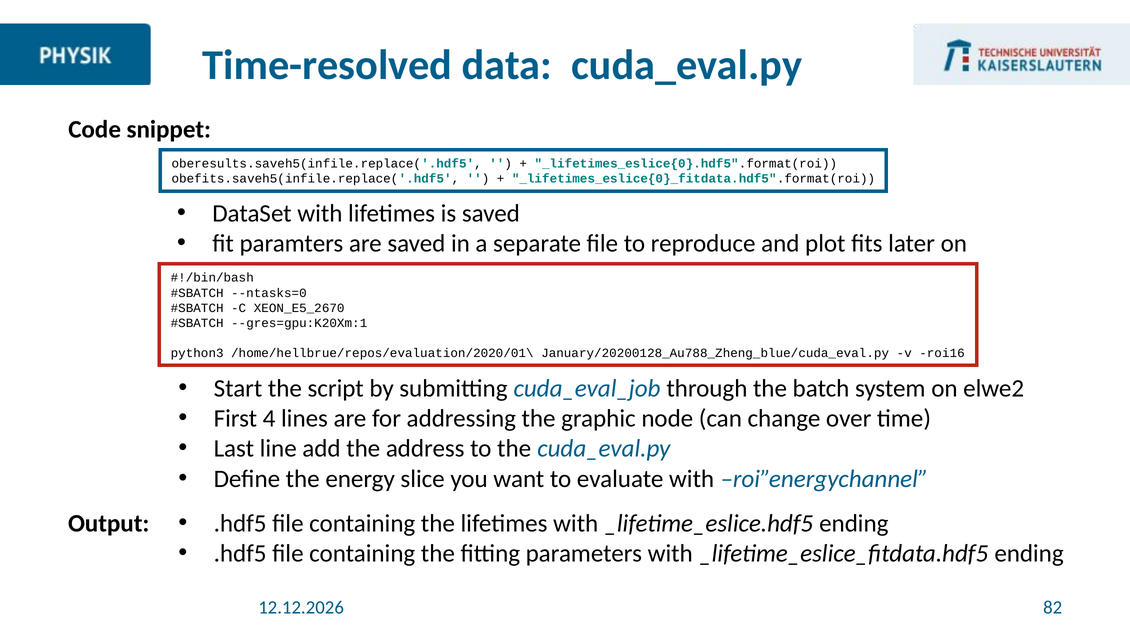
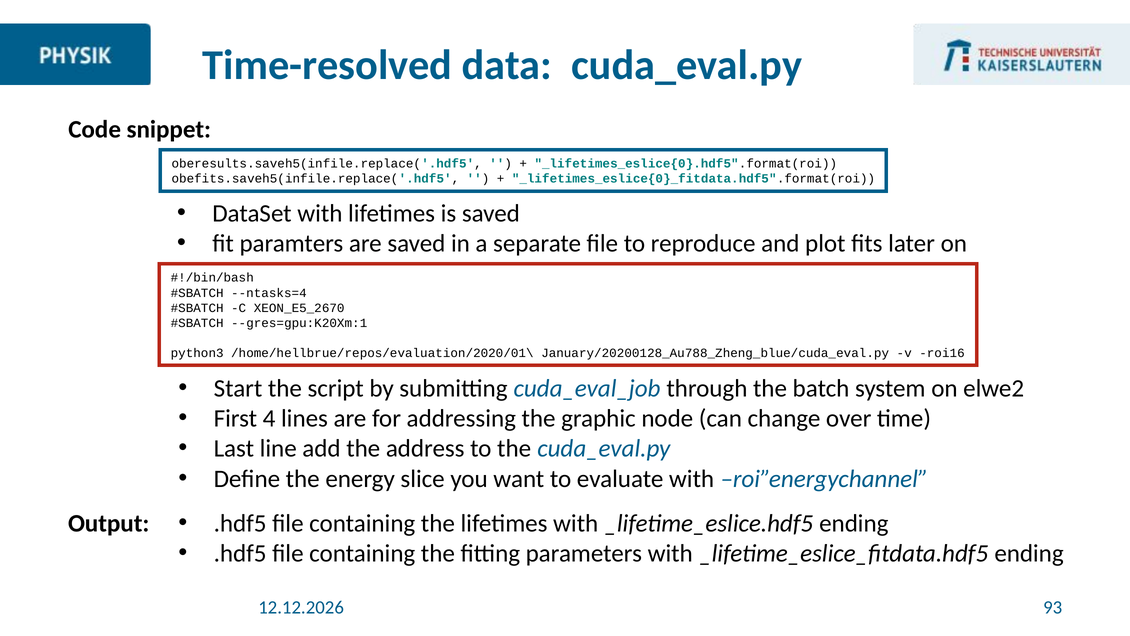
--ntasks=0: --ntasks=0 -> --ntasks=4
82: 82 -> 93
